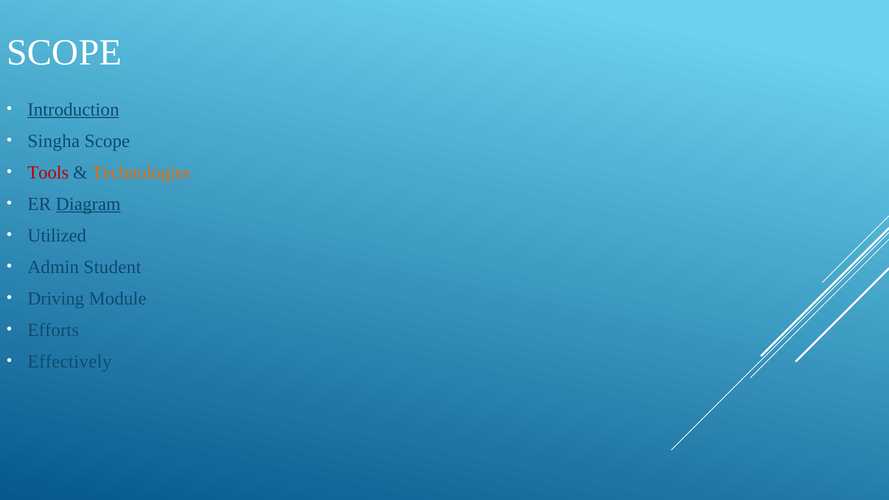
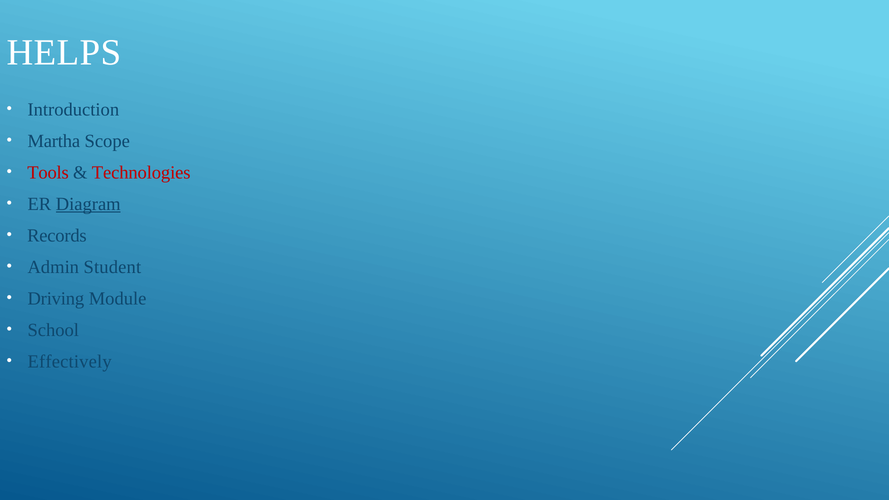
SCOPE at (64, 52): SCOPE -> HELPS
Introduction underline: present -> none
Singha: Singha -> Martha
Technologies colour: orange -> red
Utilized: Utilized -> Records
Efforts: Efforts -> School
